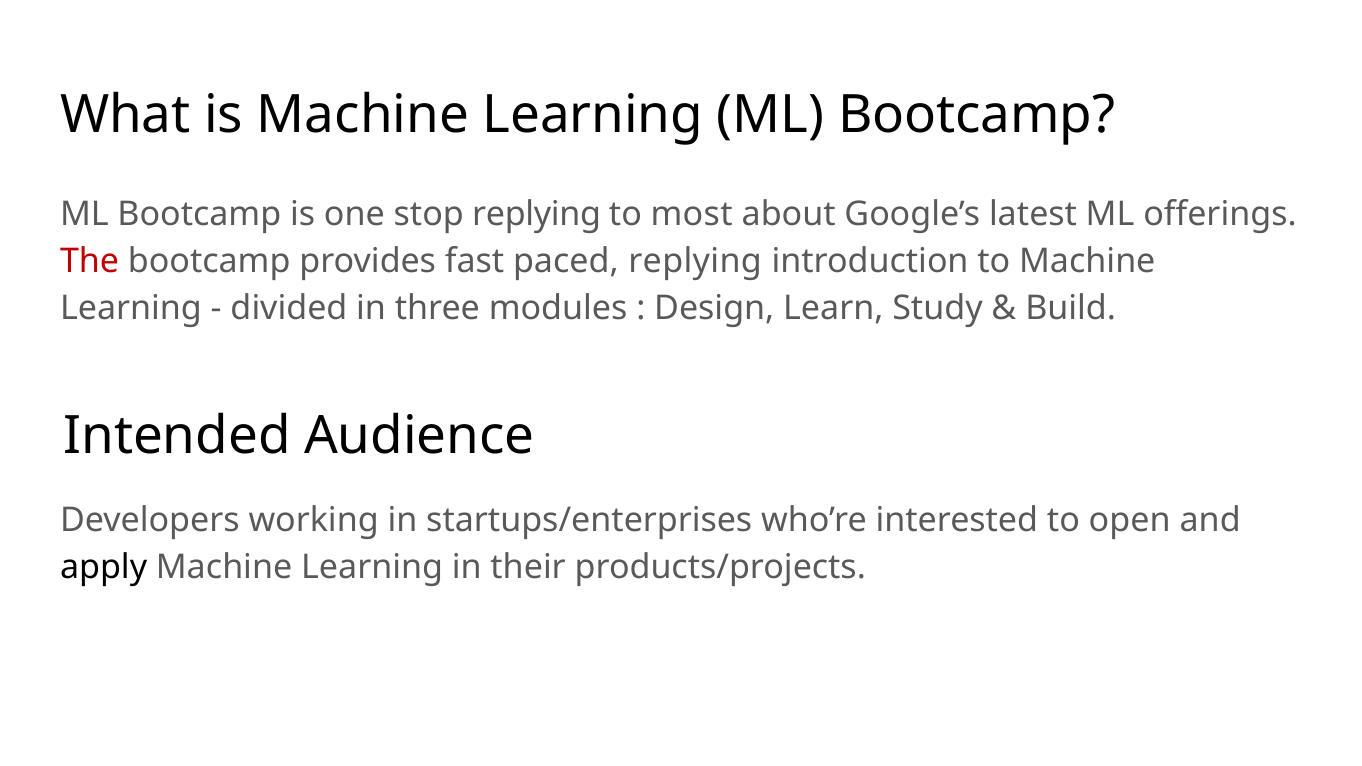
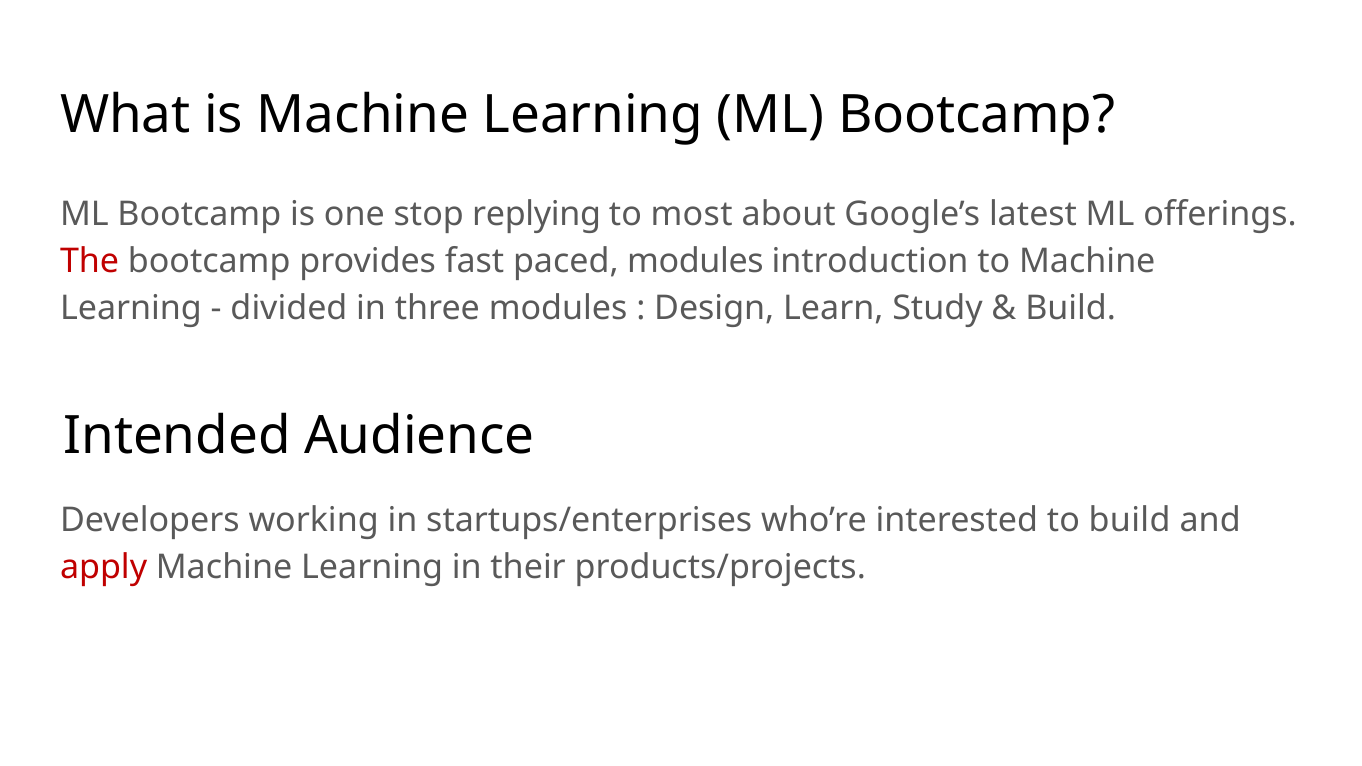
paced replying: replying -> modules
to open: open -> build
apply colour: black -> red
